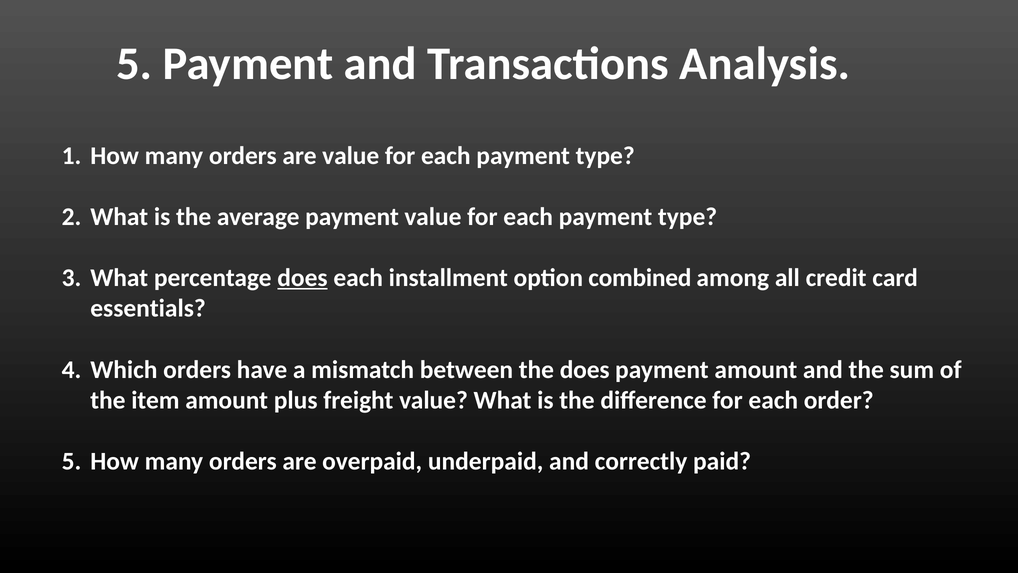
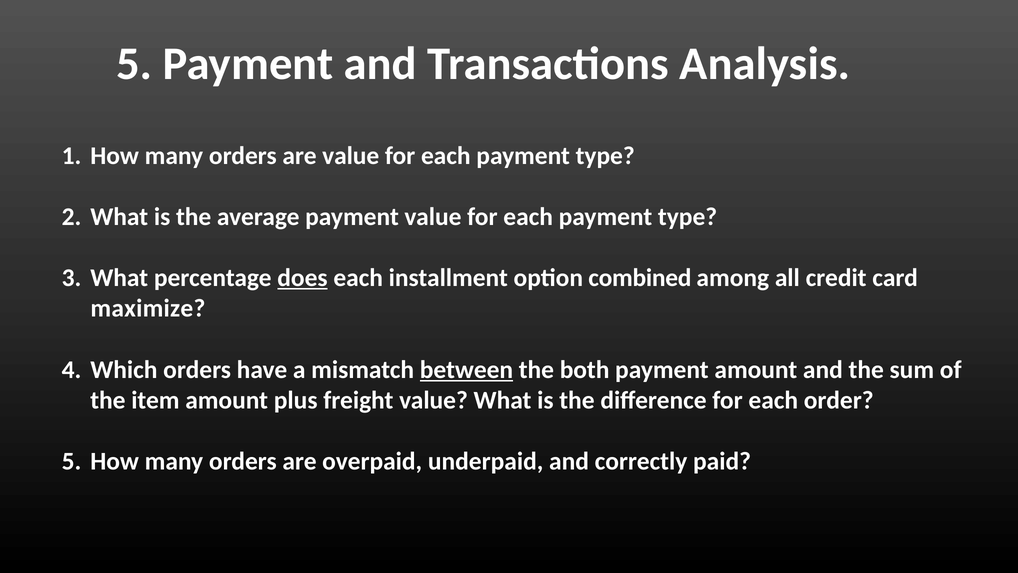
essentials: essentials -> maximize
between underline: none -> present
the does: does -> both
